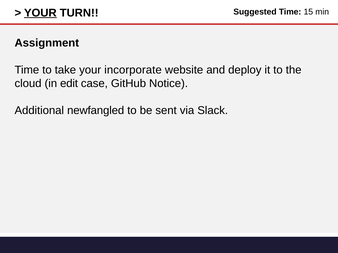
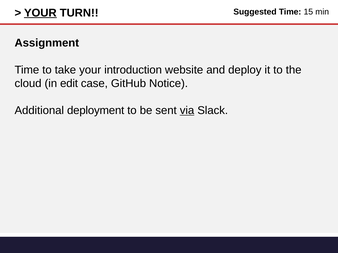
incorporate: incorporate -> introduction
newfangled: newfangled -> deployment
via underline: none -> present
